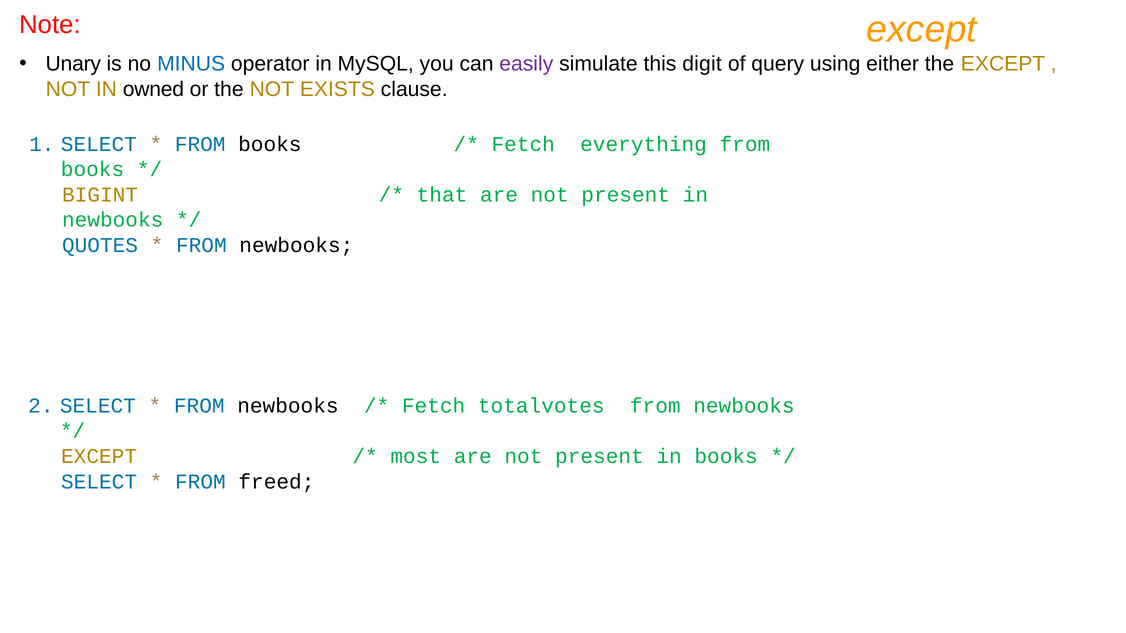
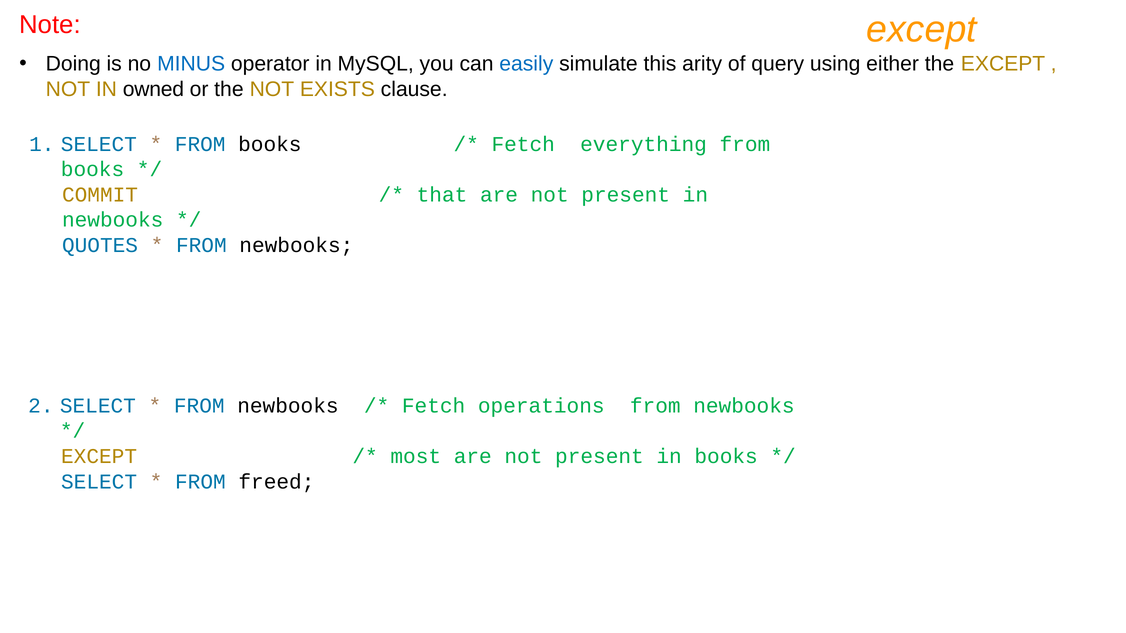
Unary: Unary -> Doing
easily colour: purple -> blue
digit: digit -> arity
BIGINT: BIGINT -> COMMIT
totalvotes: totalvotes -> operations
